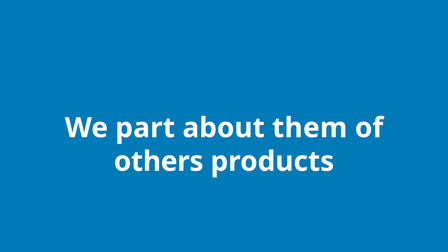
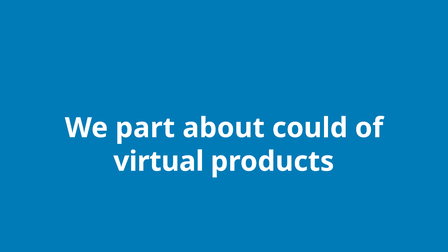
them: them -> could
others: others -> virtual
